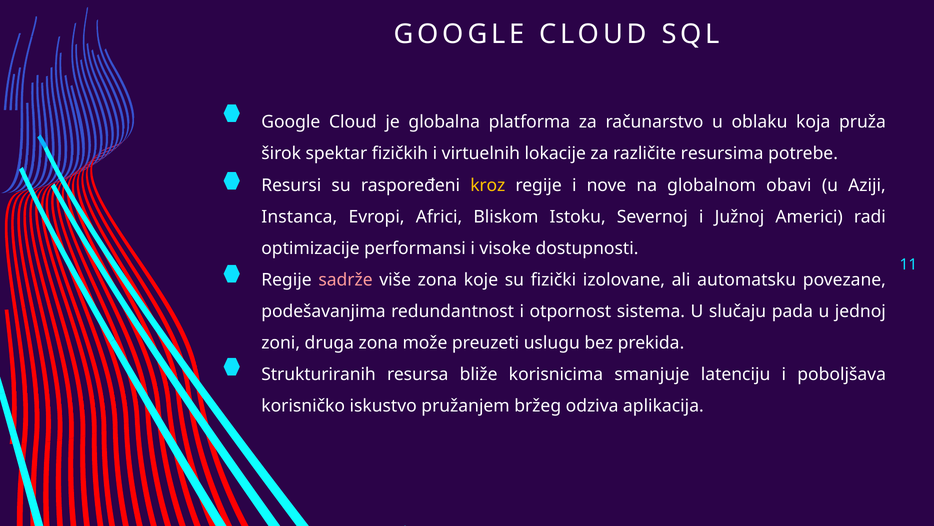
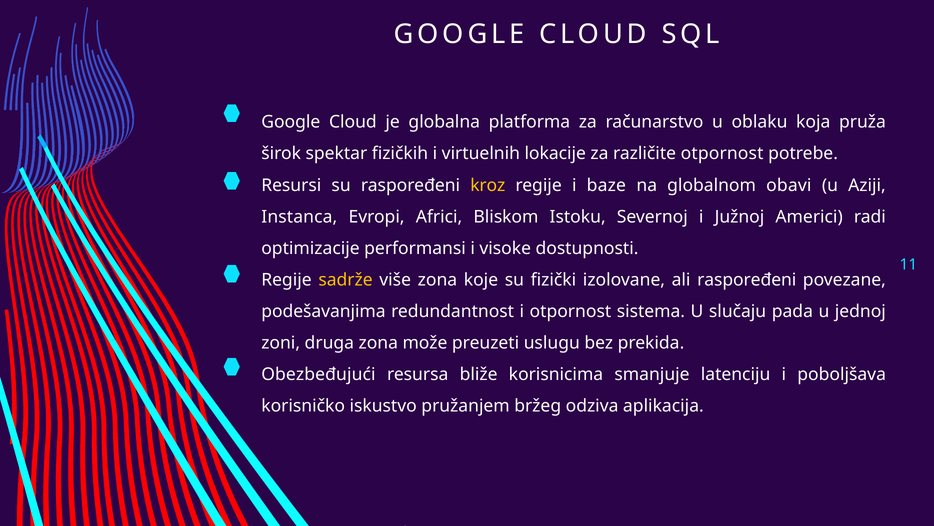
različite resursima: resursima -> otpornost
nove: nove -> baze
sadrže colour: pink -> yellow
ali automatsku: automatsku -> raspoređeni
Strukturiranih: Strukturiranih -> Obezbeđujući
